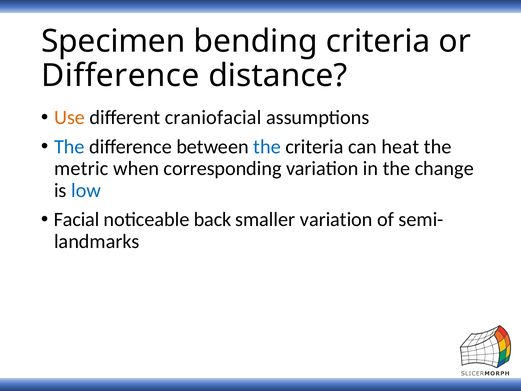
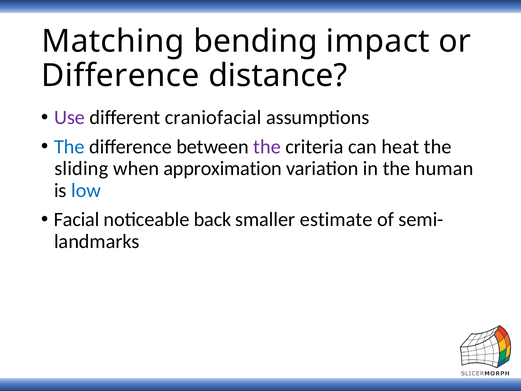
Specimen: Specimen -> Matching
bending criteria: criteria -> impact
Use colour: orange -> purple
the at (267, 147) colour: blue -> purple
metric: metric -> sliding
corresponding: corresponding -> approximation
change: change -> human
smaller variation: variation -> estimate
